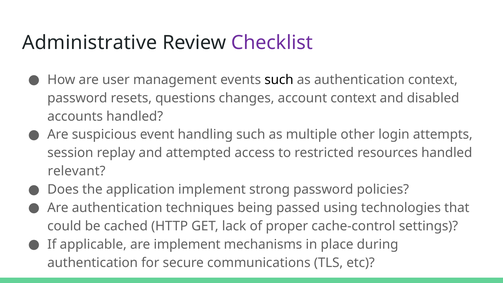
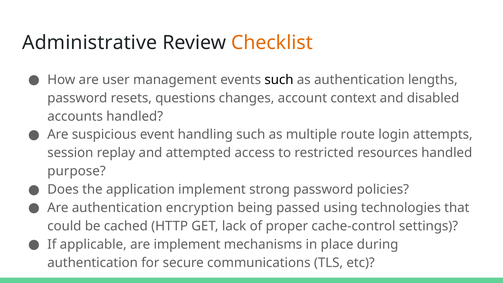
Checklist colour: purple -> orange
authentication context: context -> lengths
other: other -> route
relevant: relevant -> purpose
techniques: techniques -> encryption
